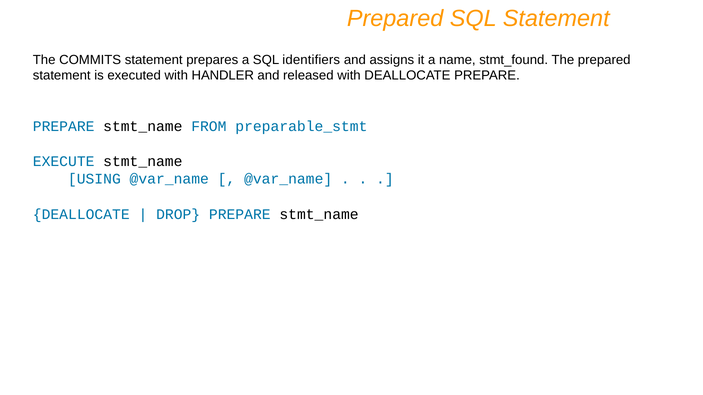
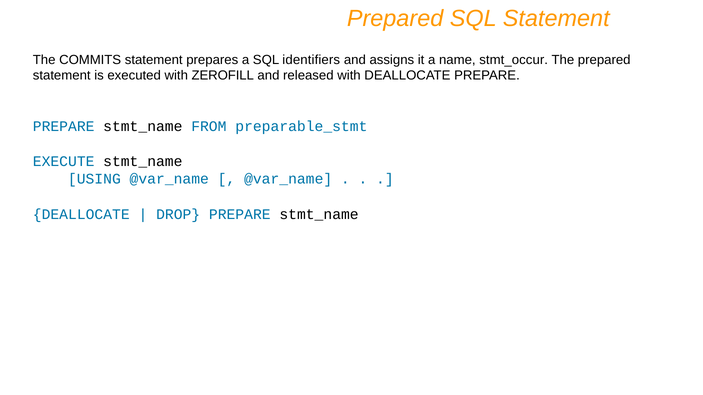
stmt_found: stmt_found -> stmt_occur
HANDLER: HANDLER -> ZEROFILL
